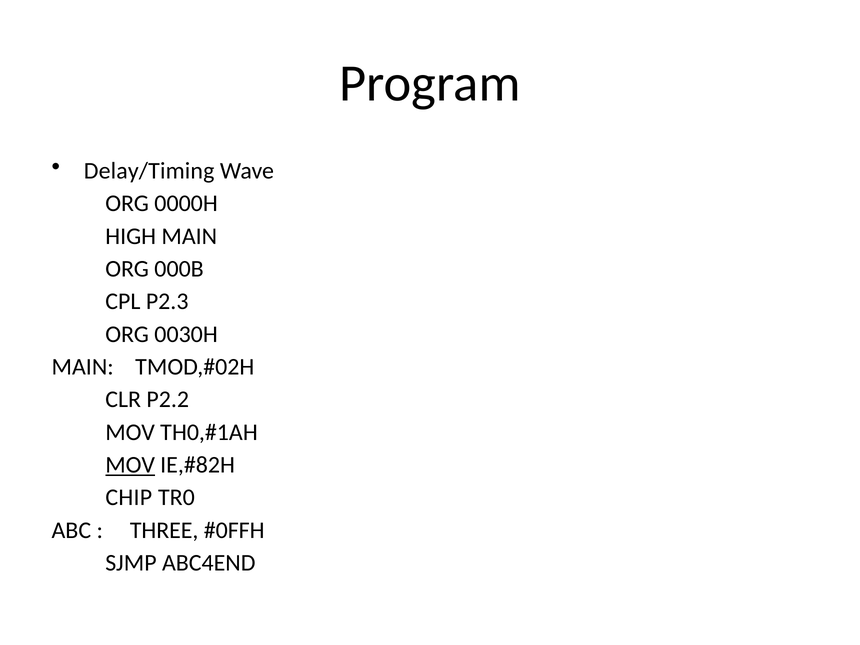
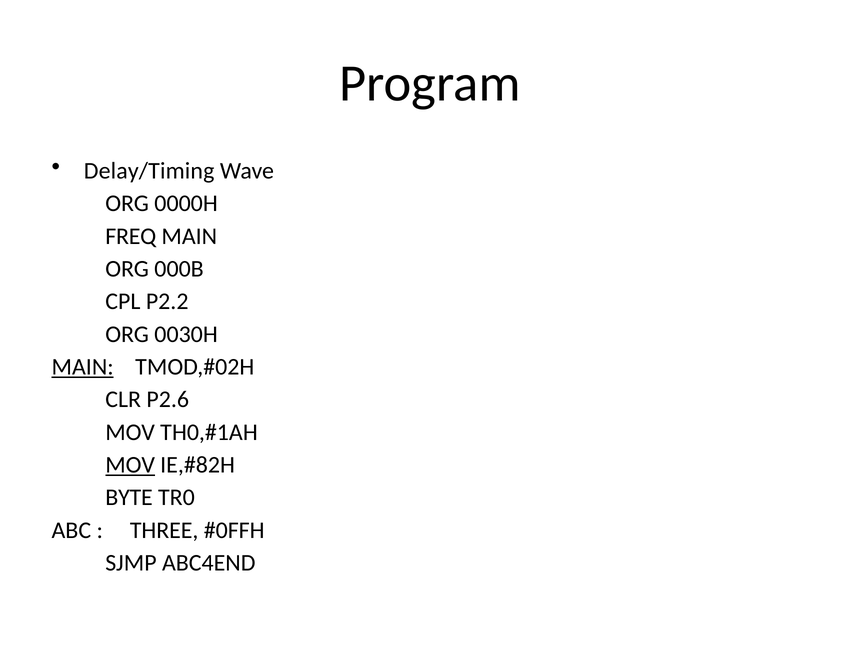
HIGH: HIGH -> FREQ
P2.3: P2.3 -> P2.2
MAIN at (83, 367) underline: none -> present
P2.2: P2.2 -> P2.6
CHIP: CHIP -> BYTE
